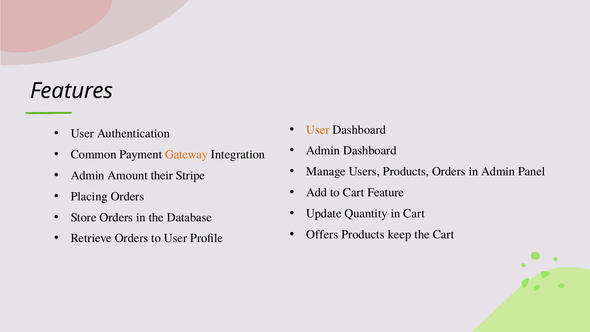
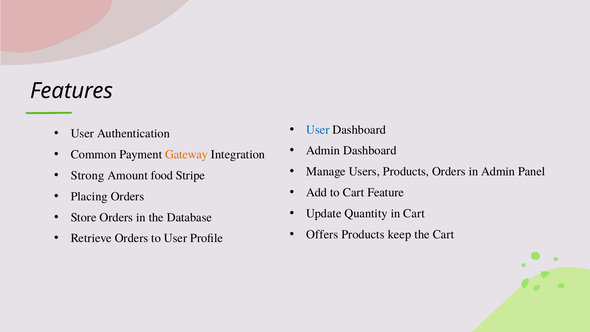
User at (318, 130) colour: orange -> blue
Admin at (88, 175): Admin -> Strong
their: their -> food
